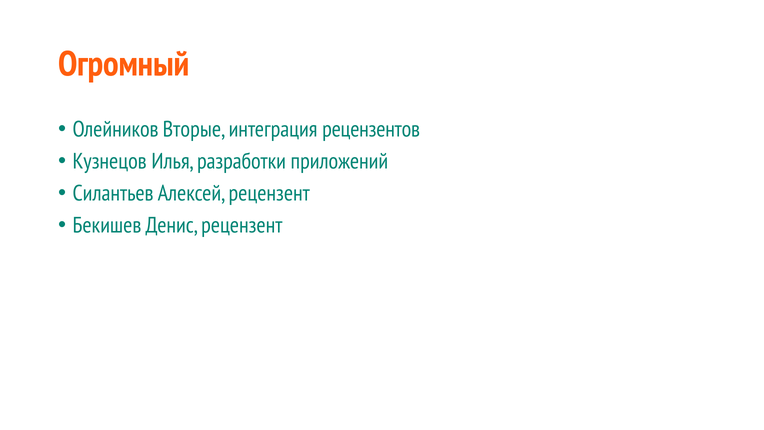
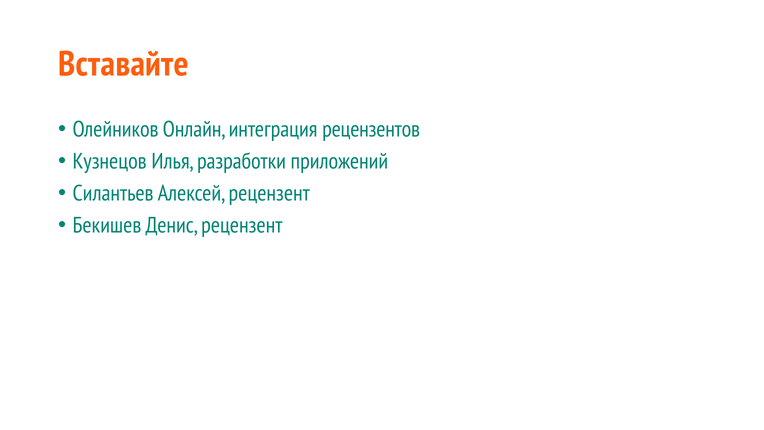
Огромный: Огромный -> Вставайте
Вторые: Вторые -> Онлайн
